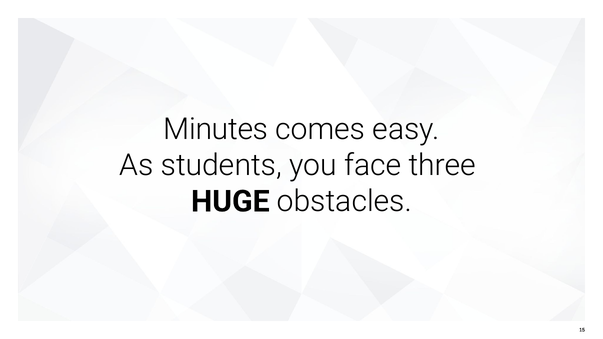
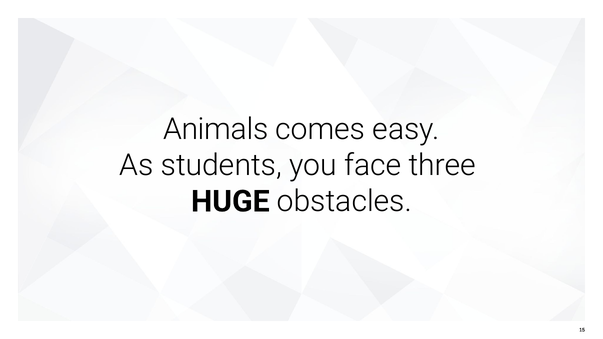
Minutes: Minutes -> Animals
